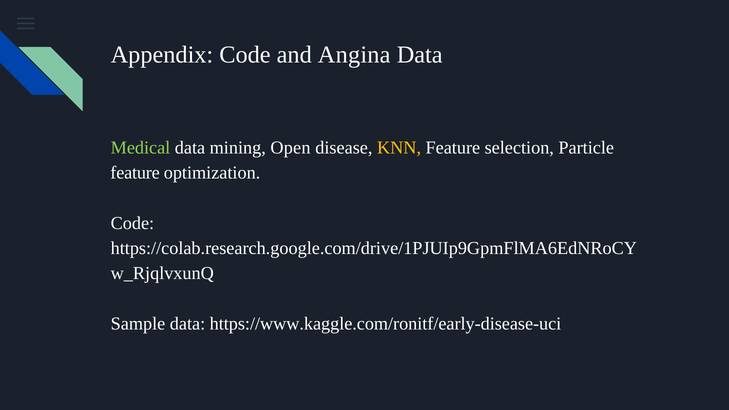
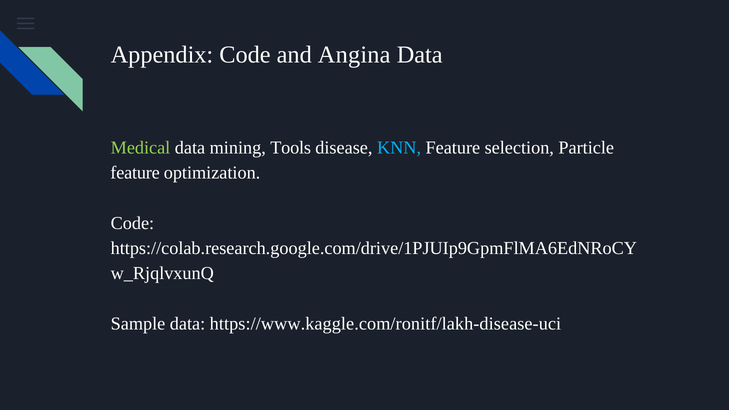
Open: Open -> Tools
KNN colour: yellow -> light blue
https://www.kaggle.com/ronitf/early-disease-uci: https://www.kaggle.com/ronitf/early-disease-uci -> https://www.kaggle.com/ronitf/lakh-disease-uci
